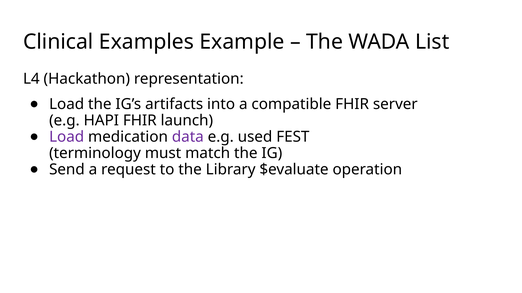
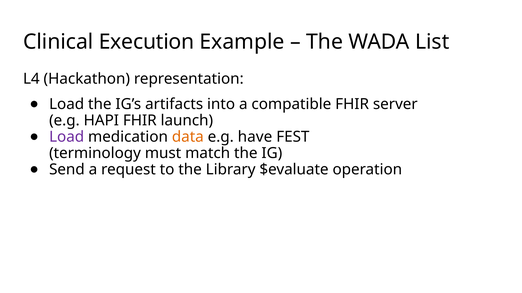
Examples: Examples -> Execution
data colour: purple -> orange
used: used -> have
